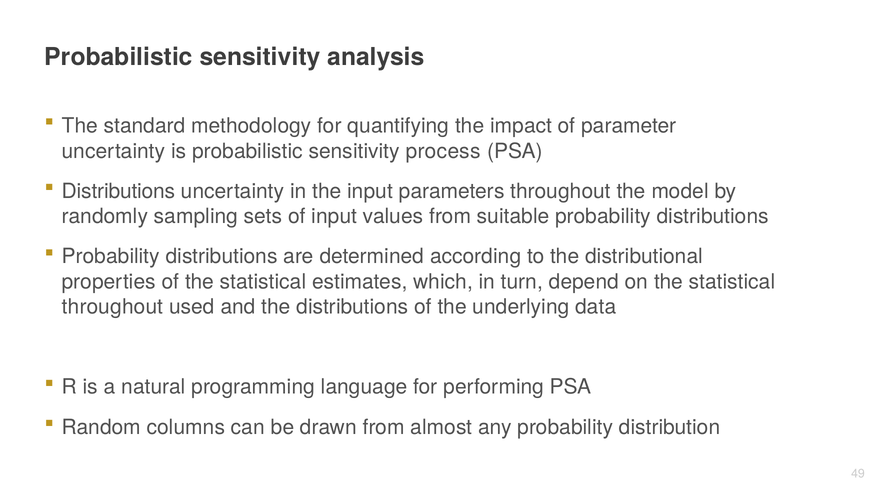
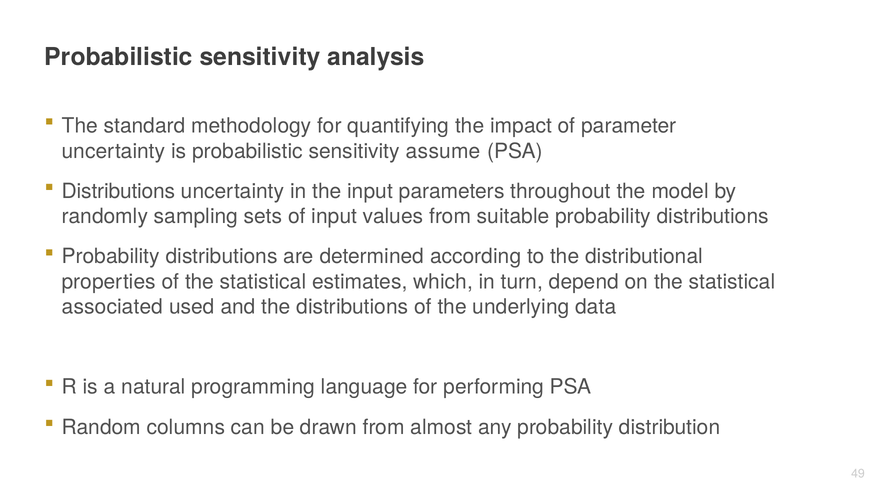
process: process -> assume
throughout at (113, 307): throughout -> associated
